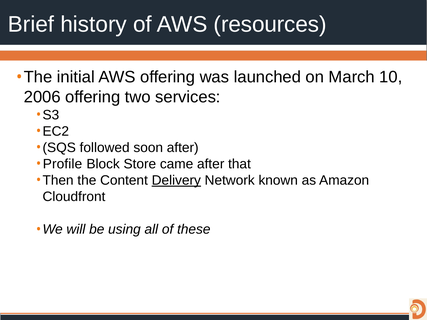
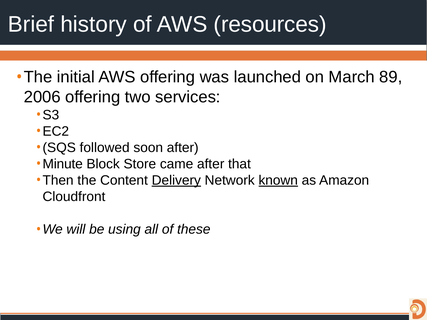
10: 10 -> 89
Profile: Profile -> Minute
known underline: none -> present
